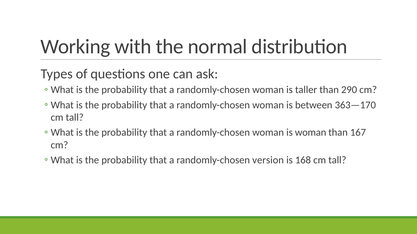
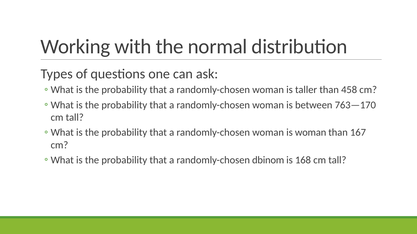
290: 290 -> 458
363—170: 363—170 -> 763—170
version: version -> dbinom
